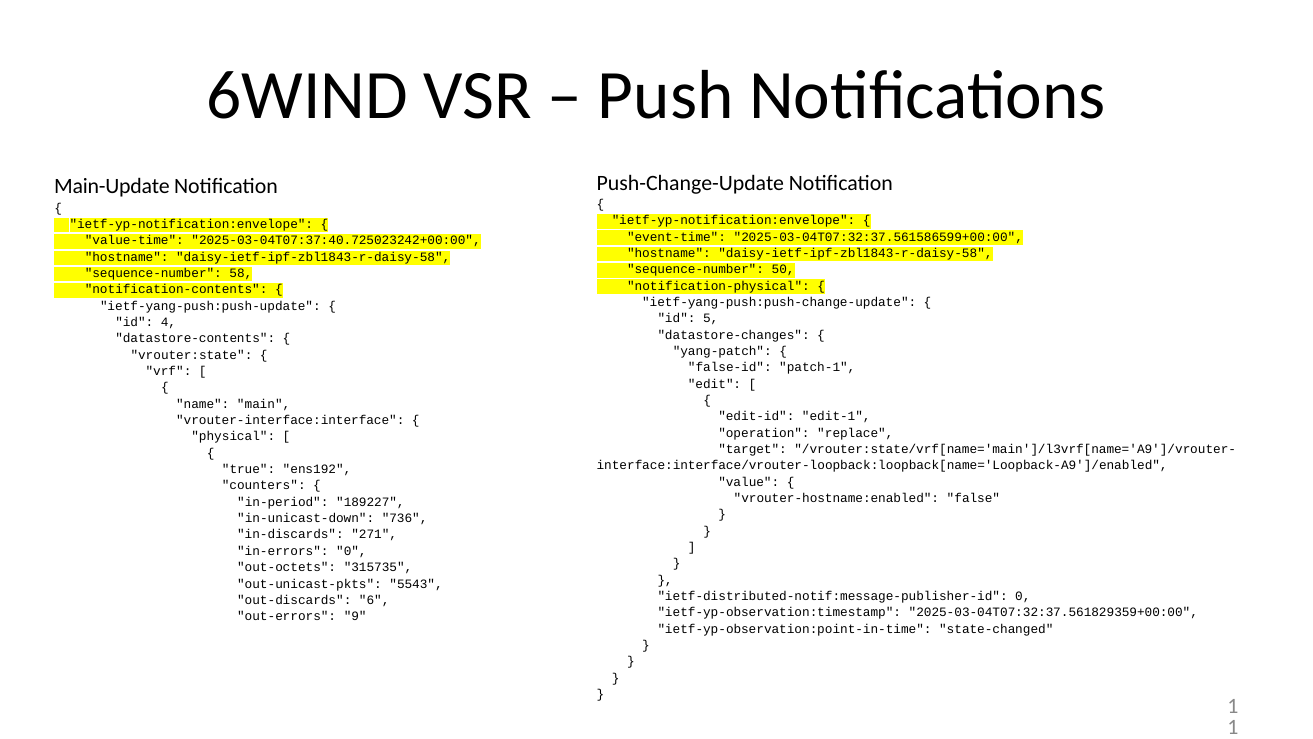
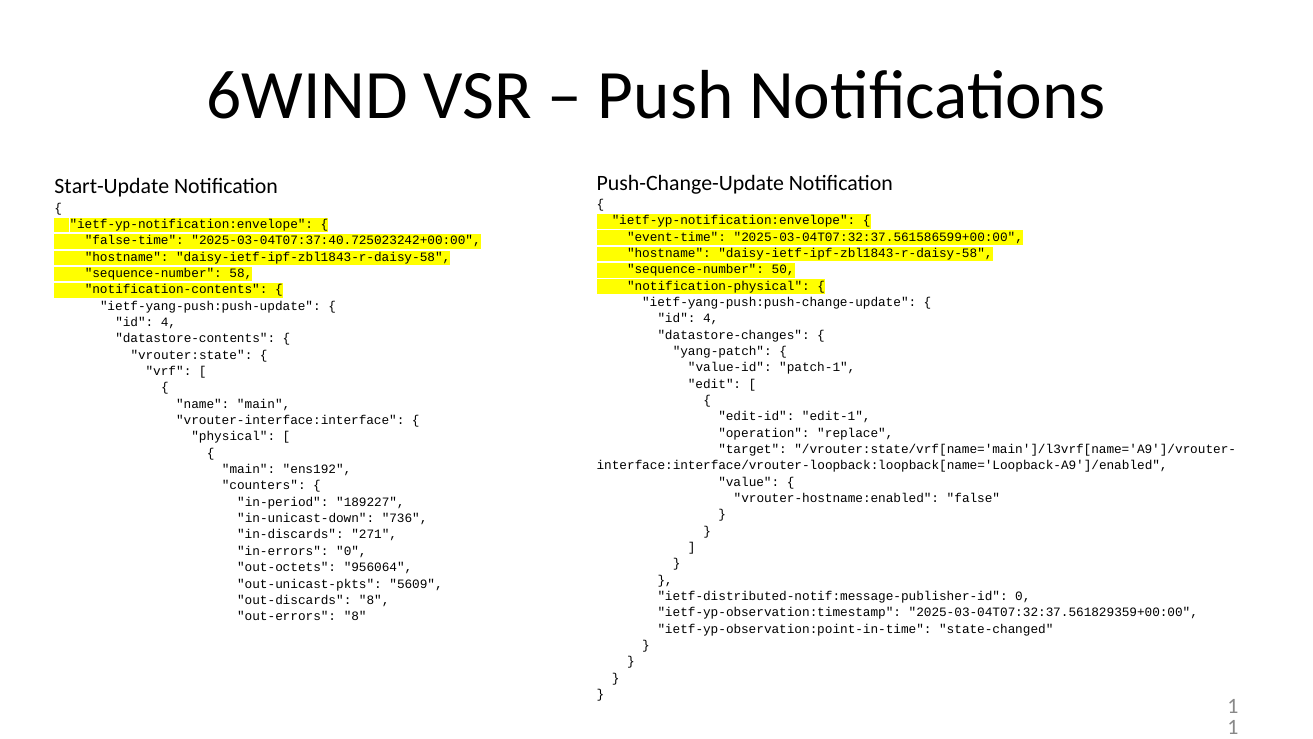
Main-Update: Main-Update -> Start-Update
value-time: value-time -> false-time
5 at (711, 318): 5 -> 4
false-id: false-id -> value-id
true at (249, 469): true -> main
315735: 315735 -> 956064
5543: 5543 -> 5609
out-discards 6: 6 -> 8
out-errors 9: 9 -> 8
